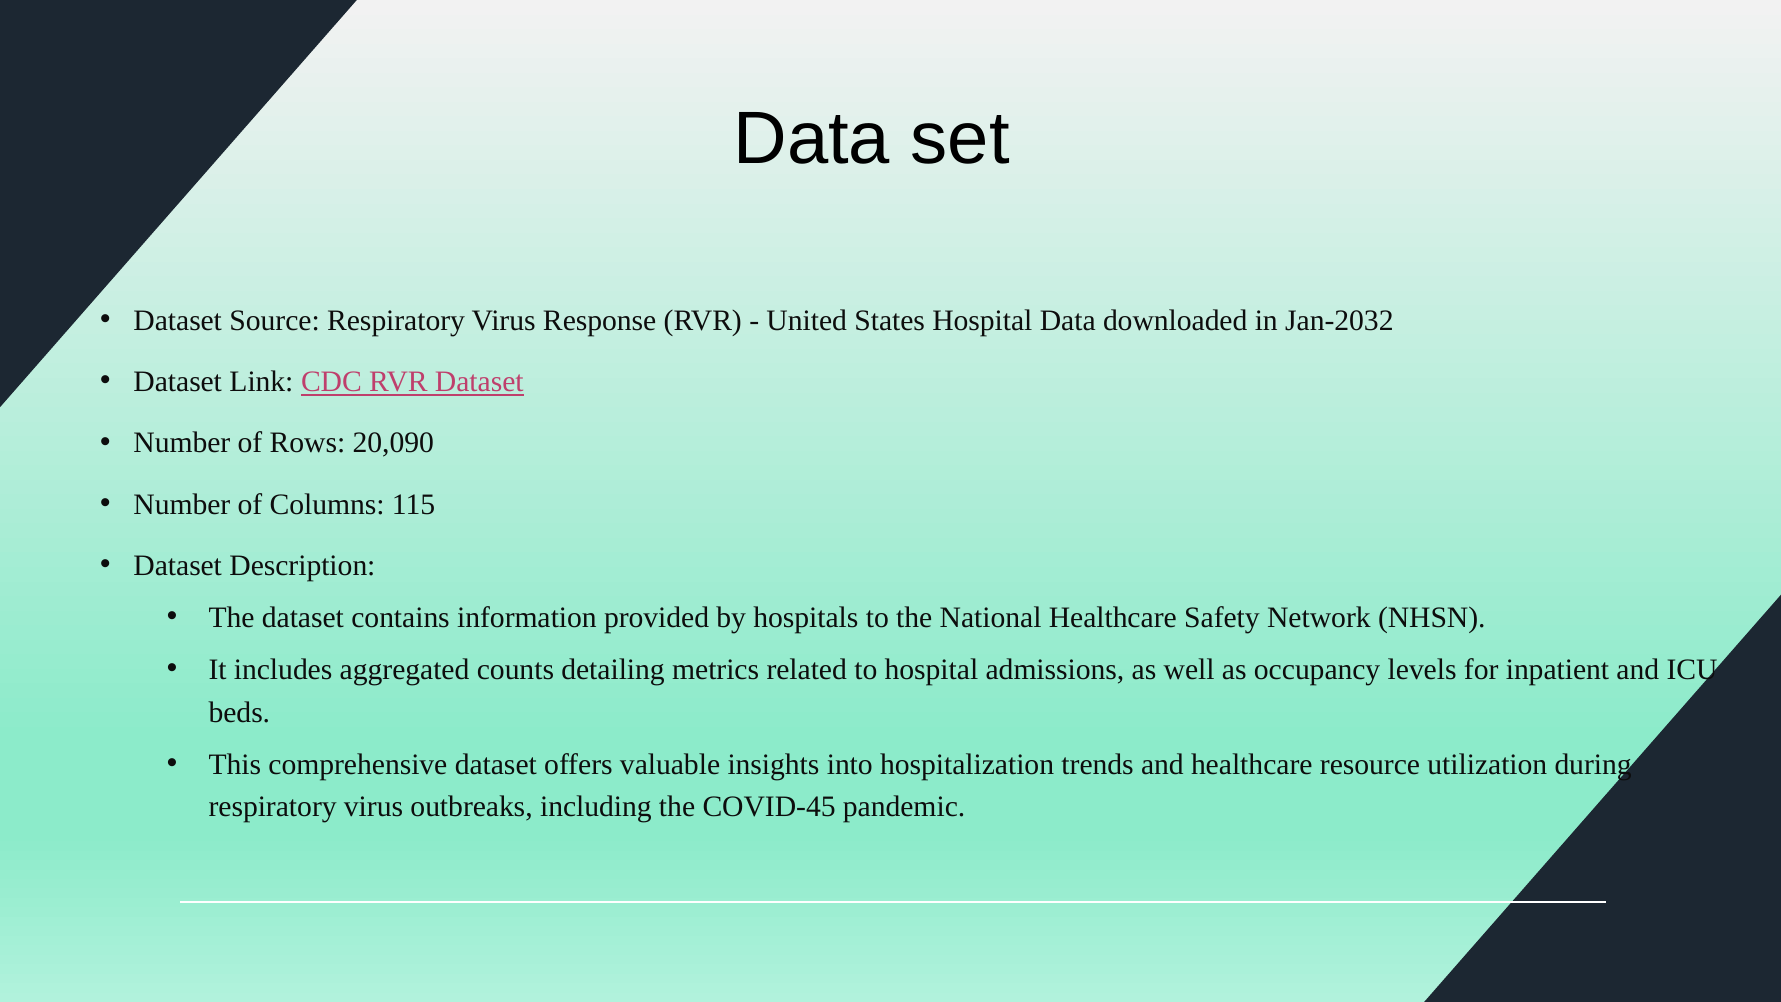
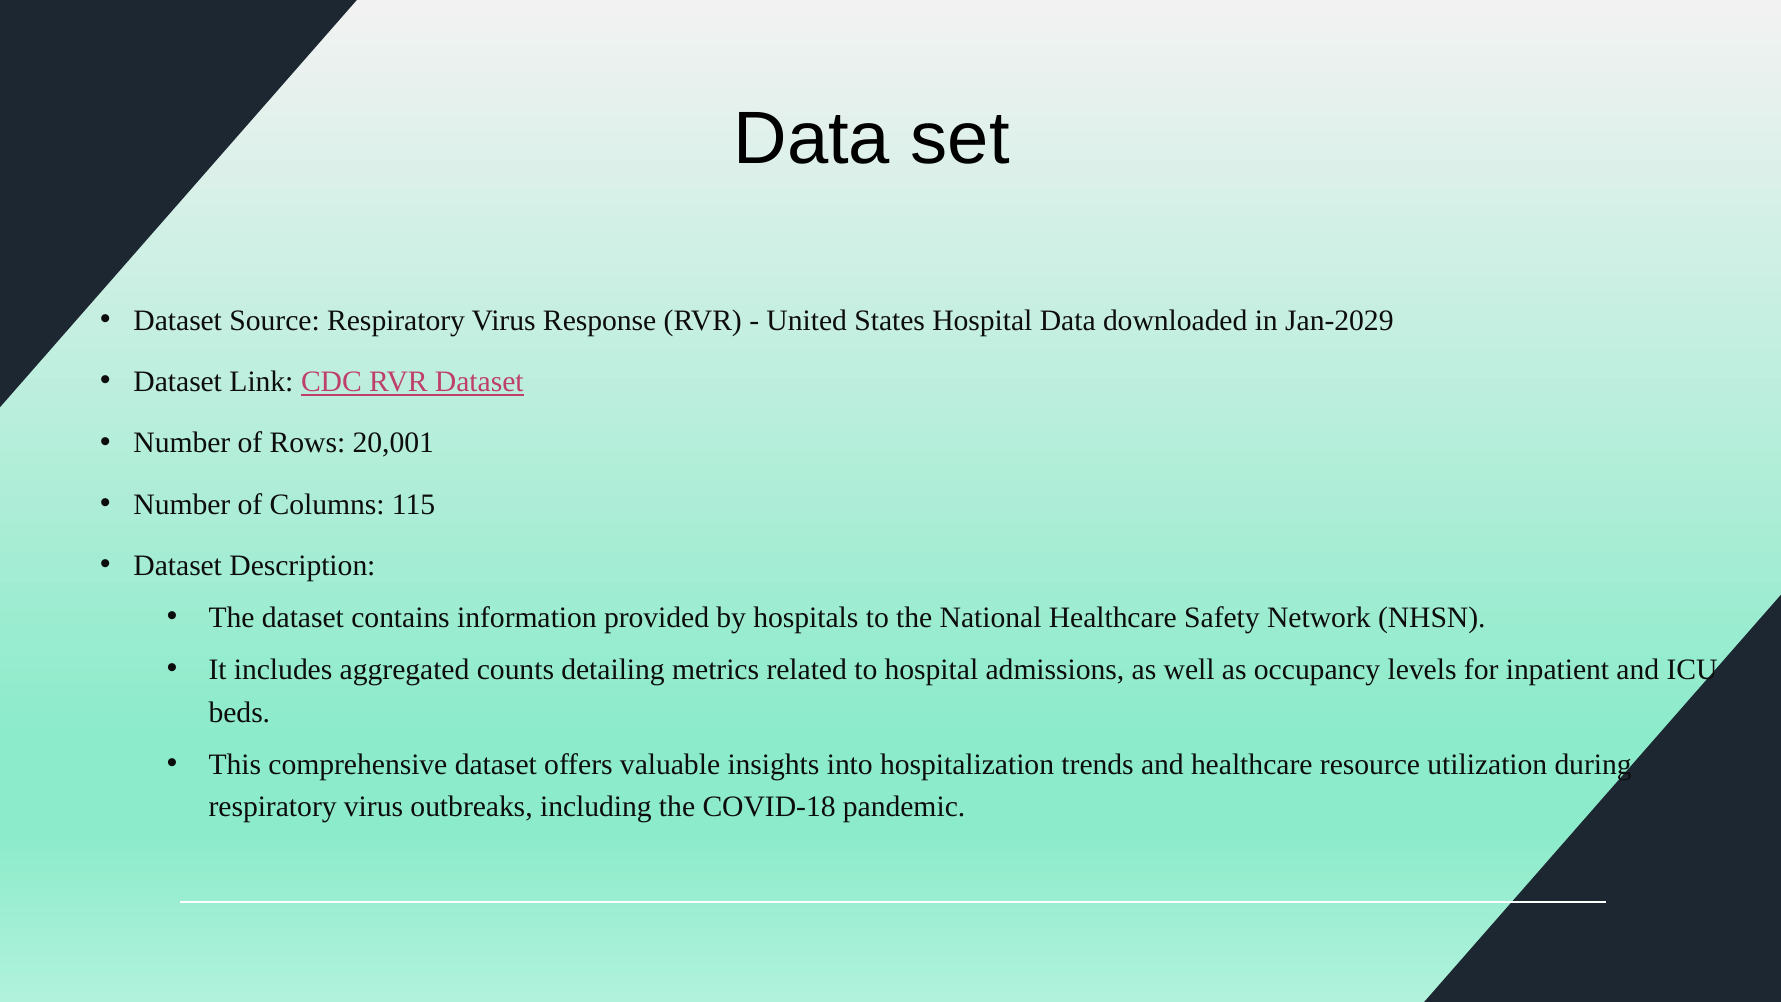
Jan-2032: Jan-2032 -> Jan-2029
20,090: 20,090 -> 20,001
COVID-45: COVID-45 -> COVID-18
